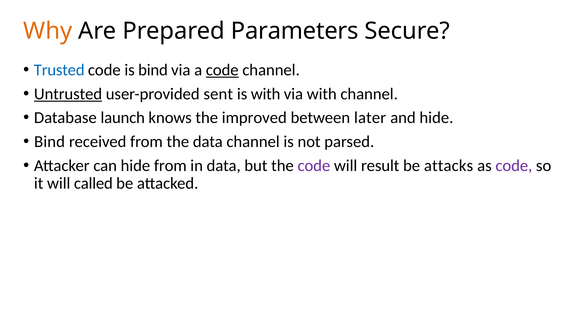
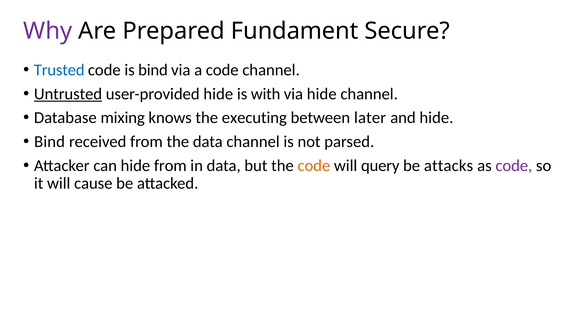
Why colour: orange -> purple
Parameters: Parameters -> Fundament
code at (222, 70) underline: present -> none
user-provided sent: sent -> hide
via with: with -> hide
launch: launch -> mixing
improved: improved -> executing
code at (314, 166) colour: purple -> orange
result: result -> query
called: called -> cause
